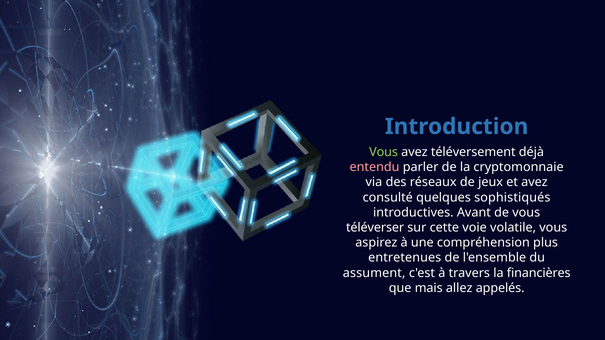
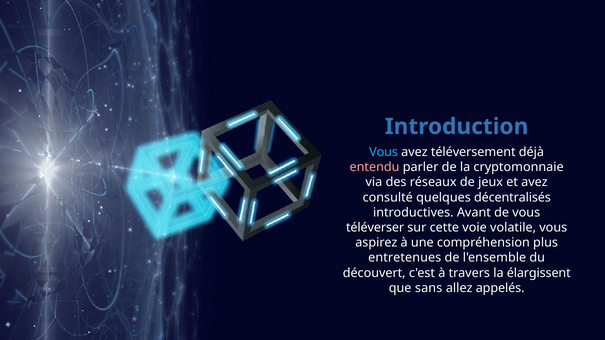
Vous at (384, 152) colour: light green -> light blue
sophistiqués: sophistiqués -> décentralisés
assument: assument -> découvert
financières: financières -> élargissent
mais: mais -> sans
